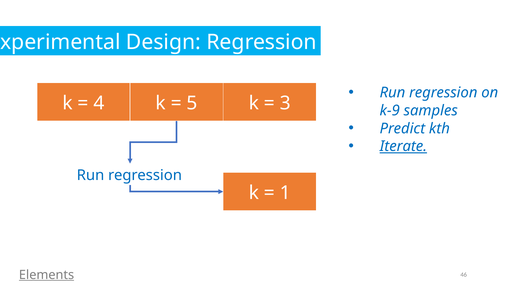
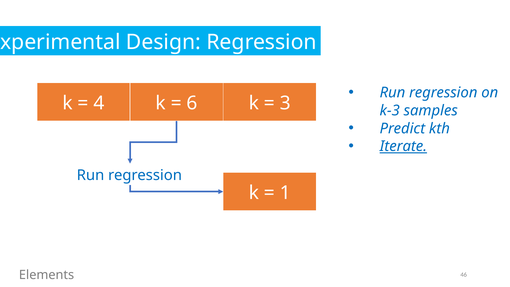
5: 5 -> 6
k-9: k-9 -> k-3
Elements underline: present -> none
